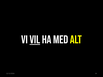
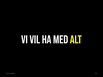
VIL underline: present -> none
